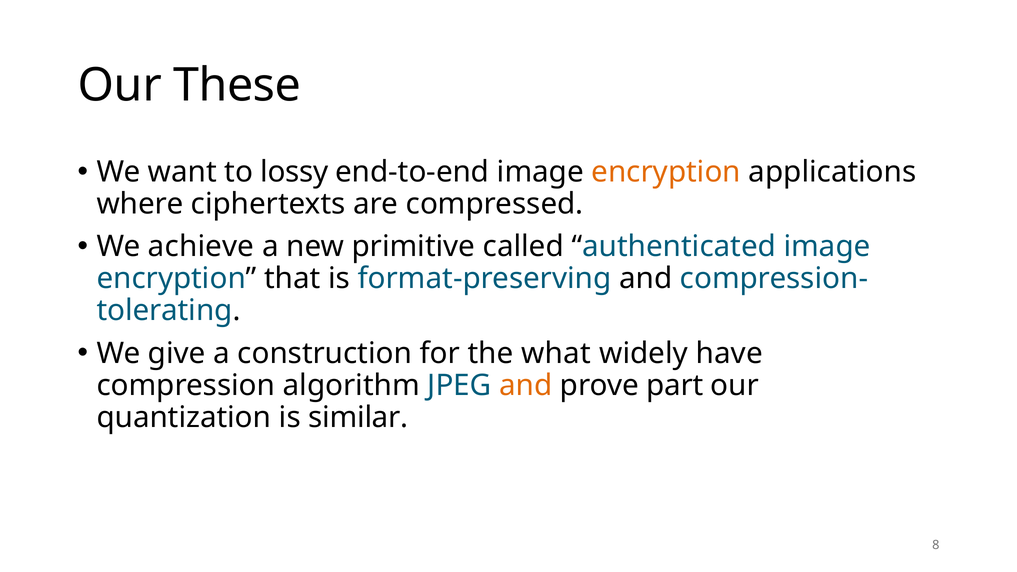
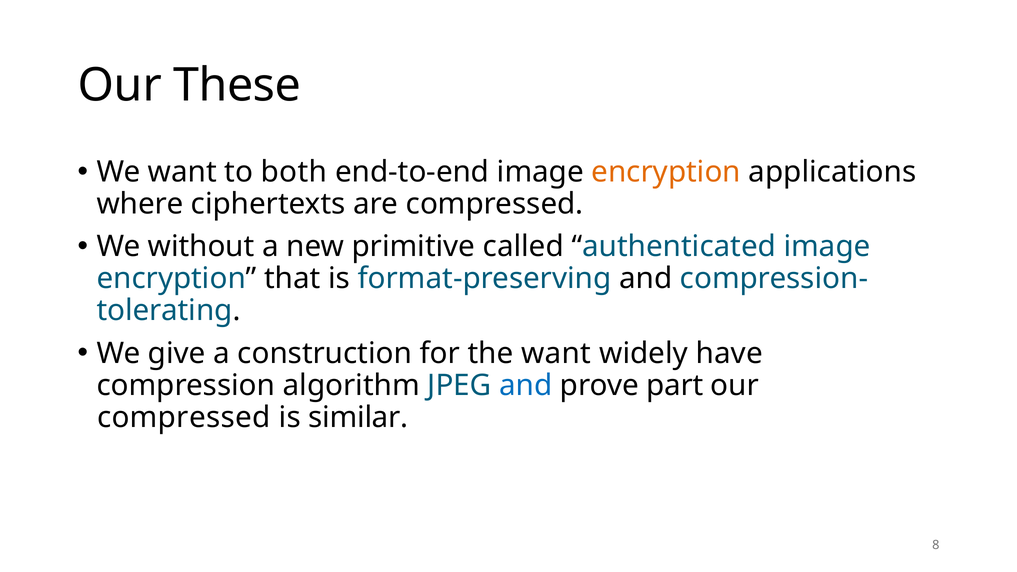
lossy: lossy -> both
achieve: achieve -> without
the what: what -> want
and at (526, 385) colour: orange -> blue
quantization at (184, 417): quantization -> compressed
